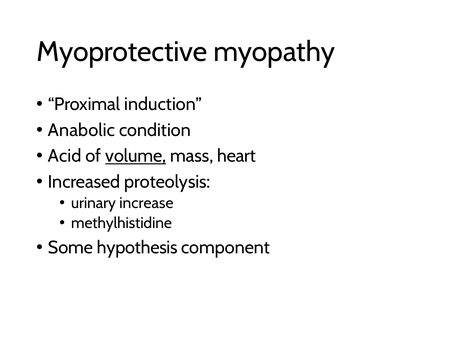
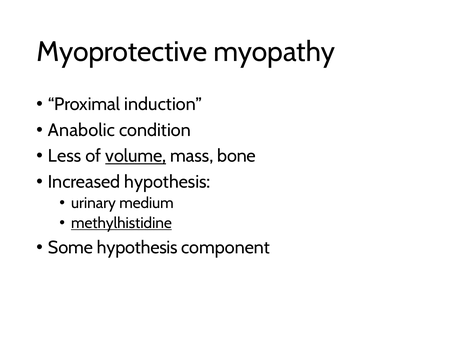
Acid: Acid -> Less
heart: heart -> bone
Increased proteolysis: proteolysis -> hypothesis
increase: increase -> medium
methylhistidine underline: none -> present
